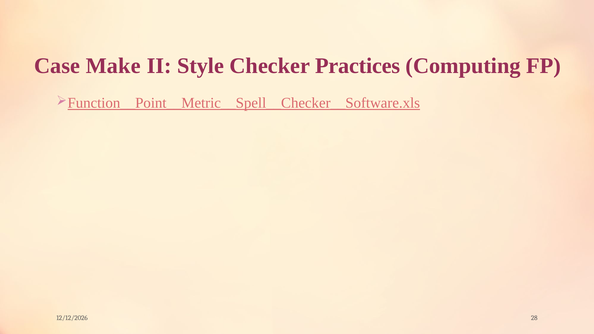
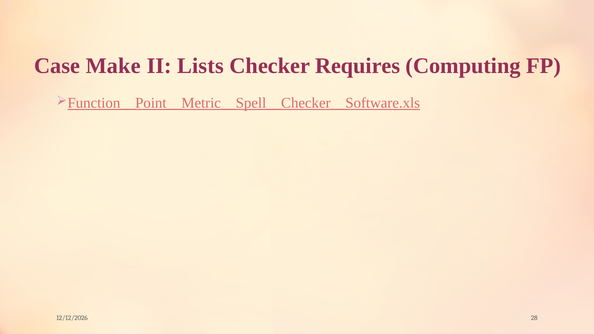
Style: Style -> Lists
Practices: Practices -> Requires
